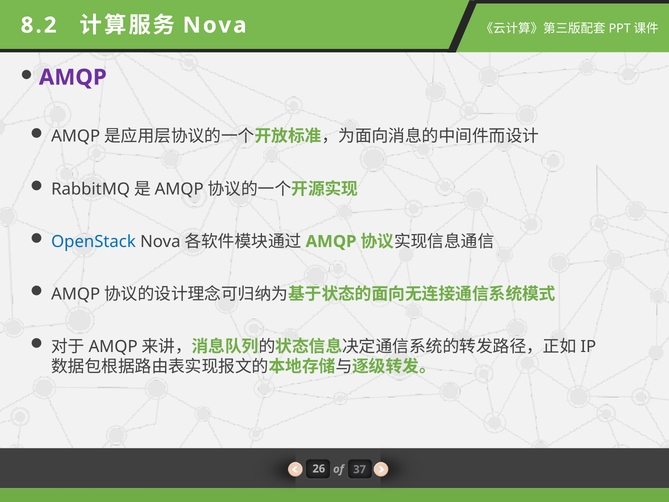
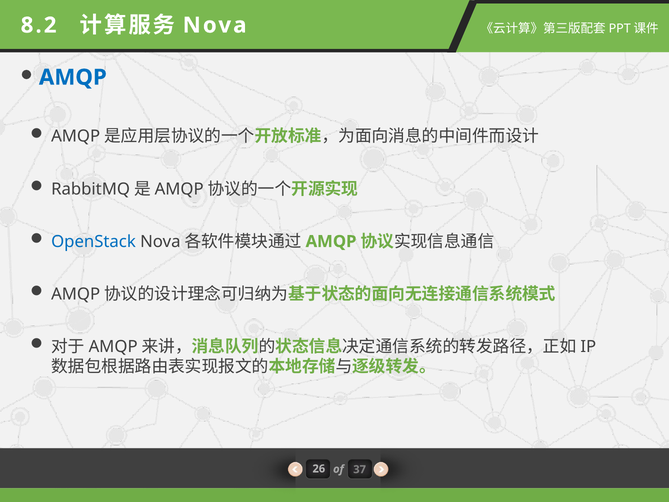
AMQP at (73, 77) colour: purple -> blue
